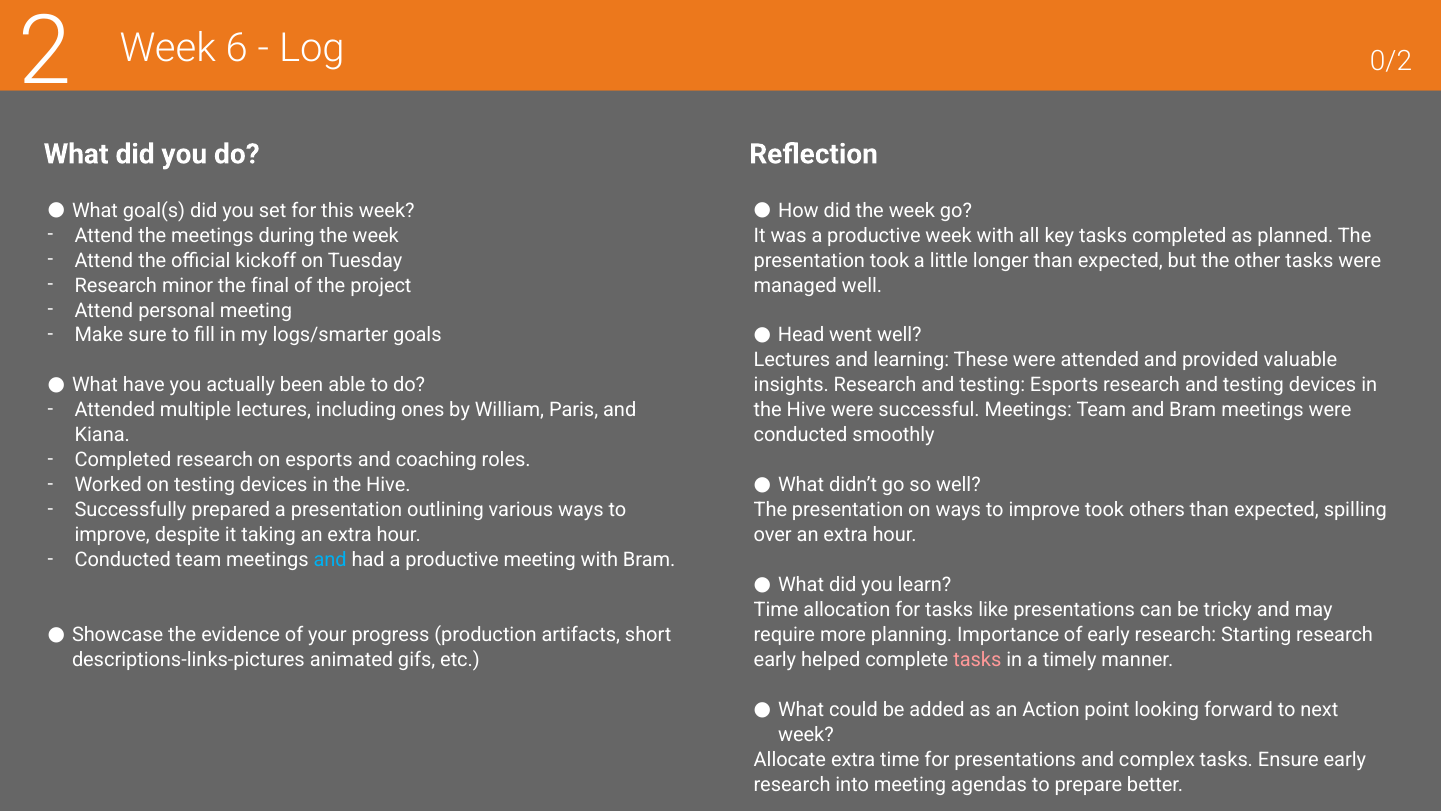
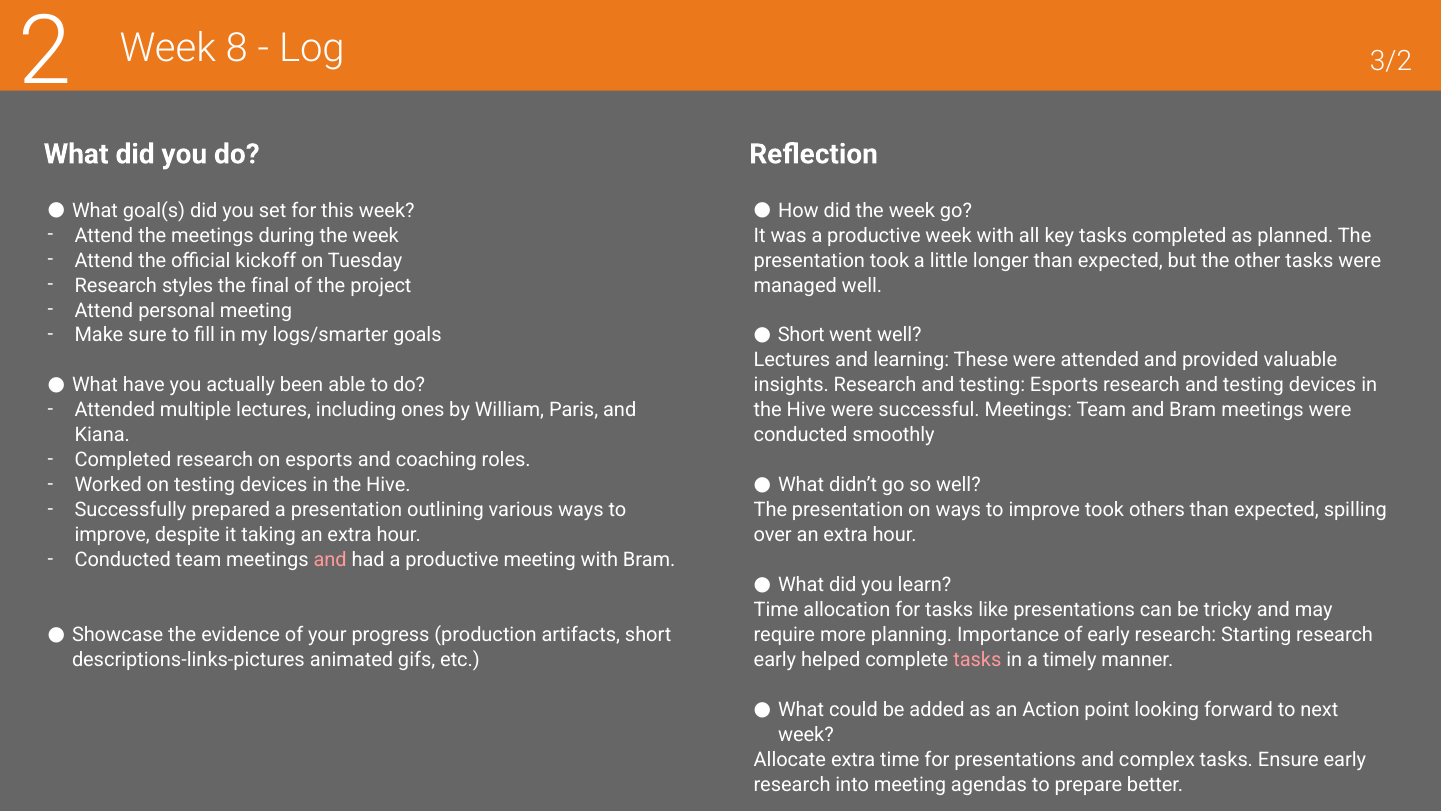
6: 6 -> 8
0/2: 0/2 -> 3/2
minor: minor -> styles
Head at (801, 335): Head -> Short
and at (330, 560) colour: light blue -> pink
